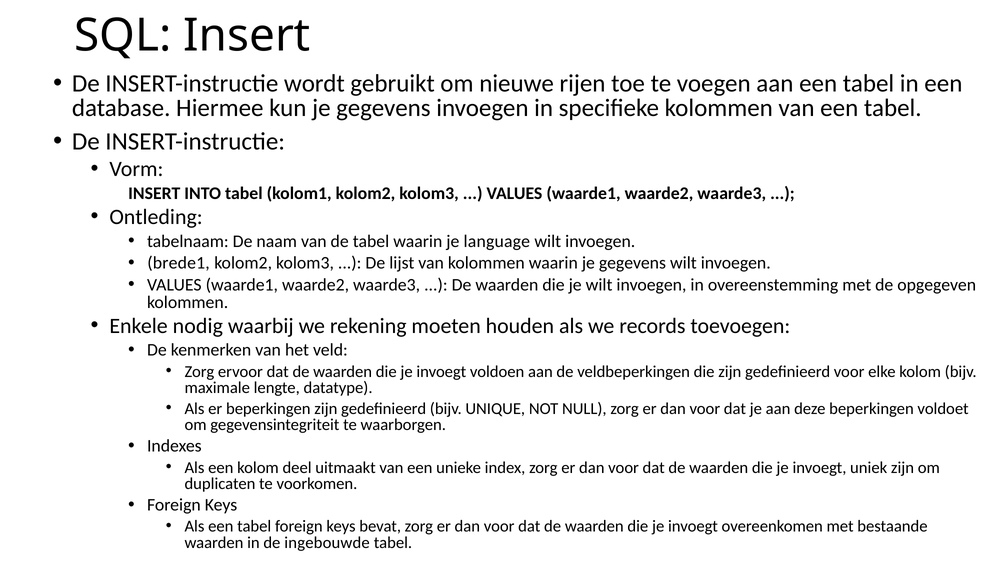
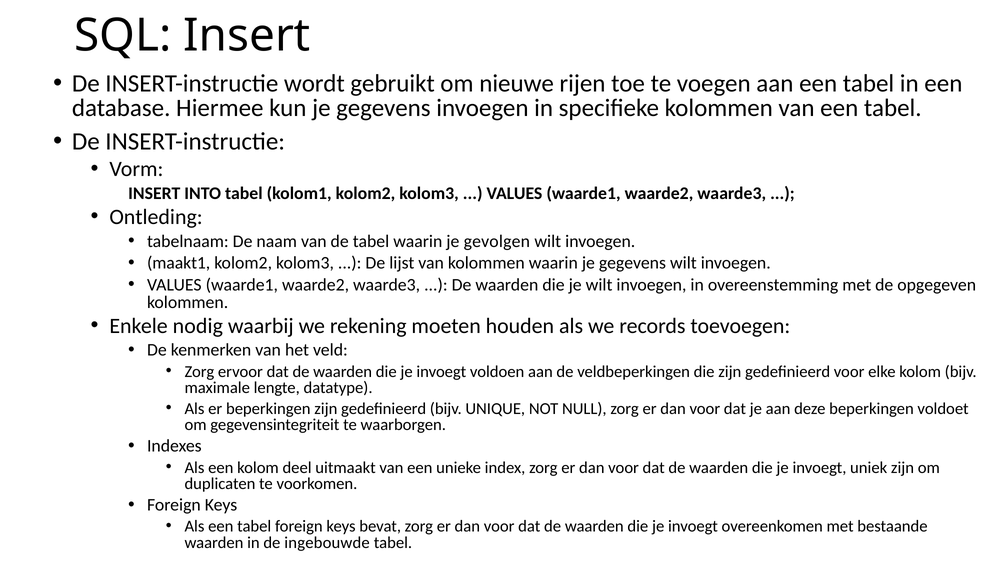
language: language -> gevolgen
brede1: brede1 -> maakt1
